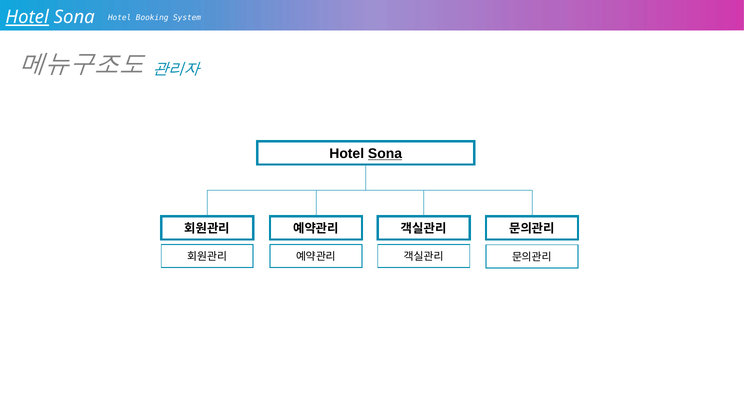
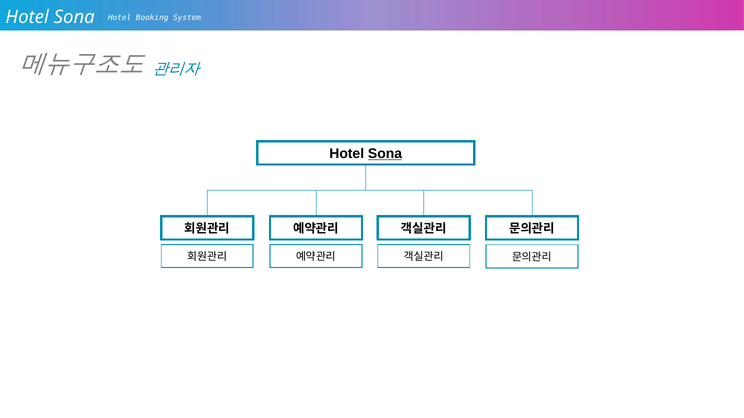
Hotel at (27, 17) underline: present -> none
